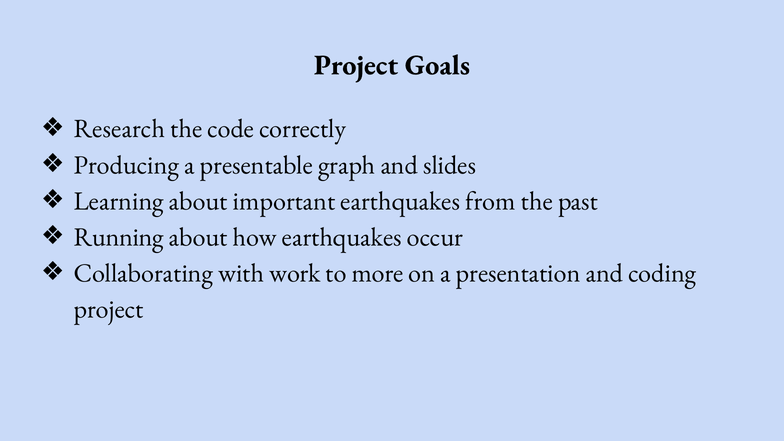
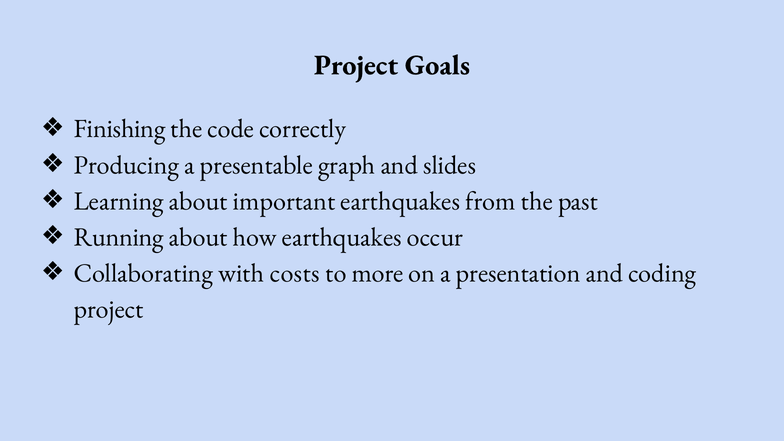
Research: Research -> Finishing
work: work -> costs
